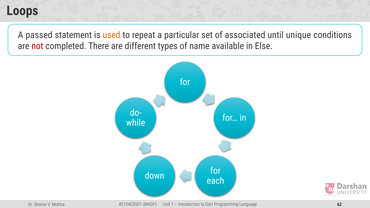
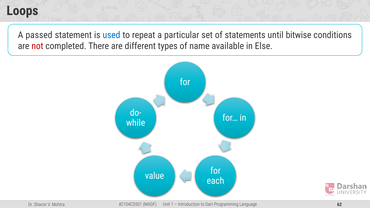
used colour: orange -> blue
associated: associated -> statements
unique: unique -> bitwise
down: down -> value
